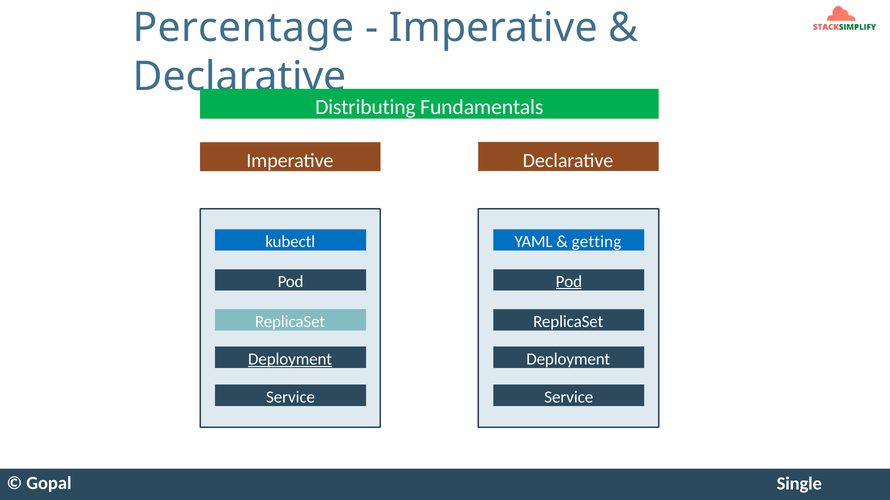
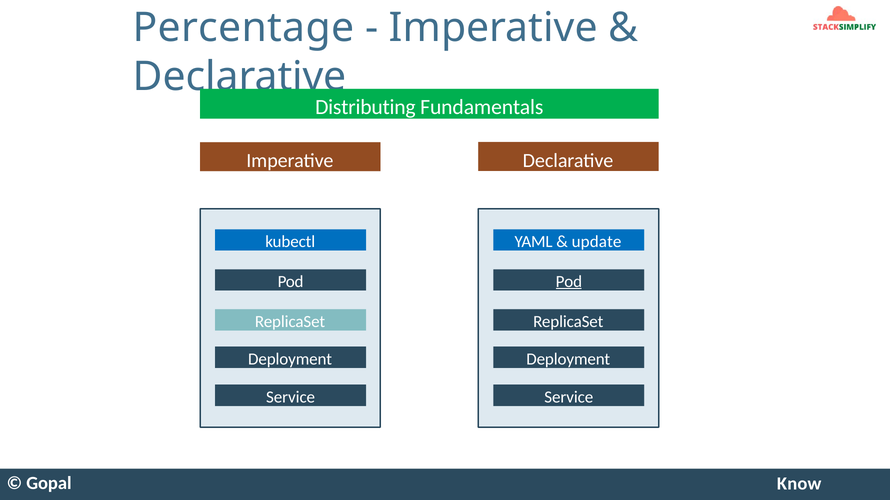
getting: getting -> update
Deployment at (290, 359) underline: present -> none
Single: Single -> Know
